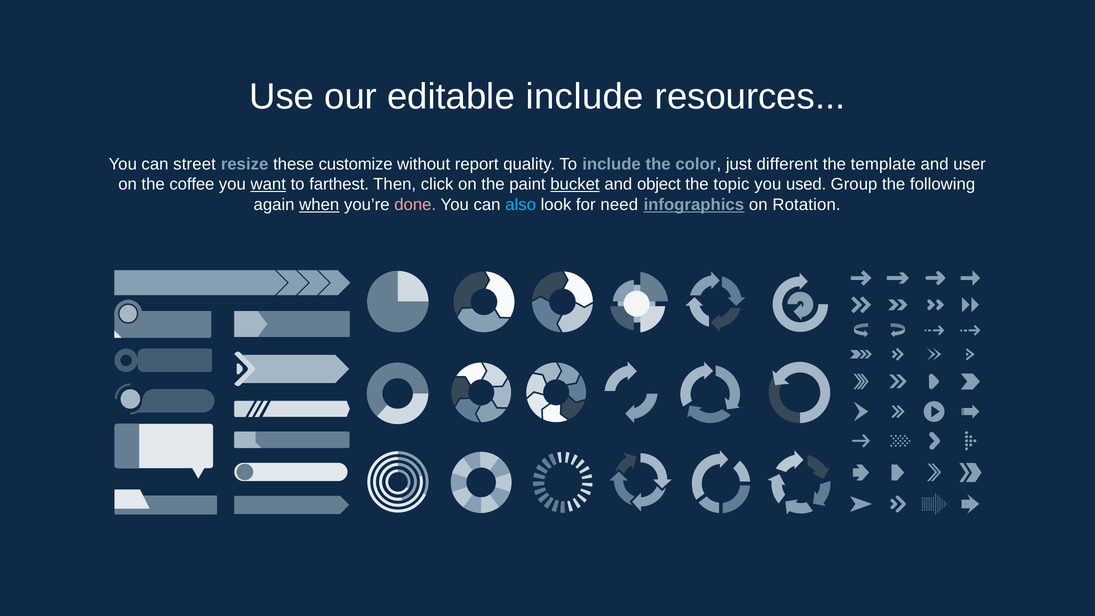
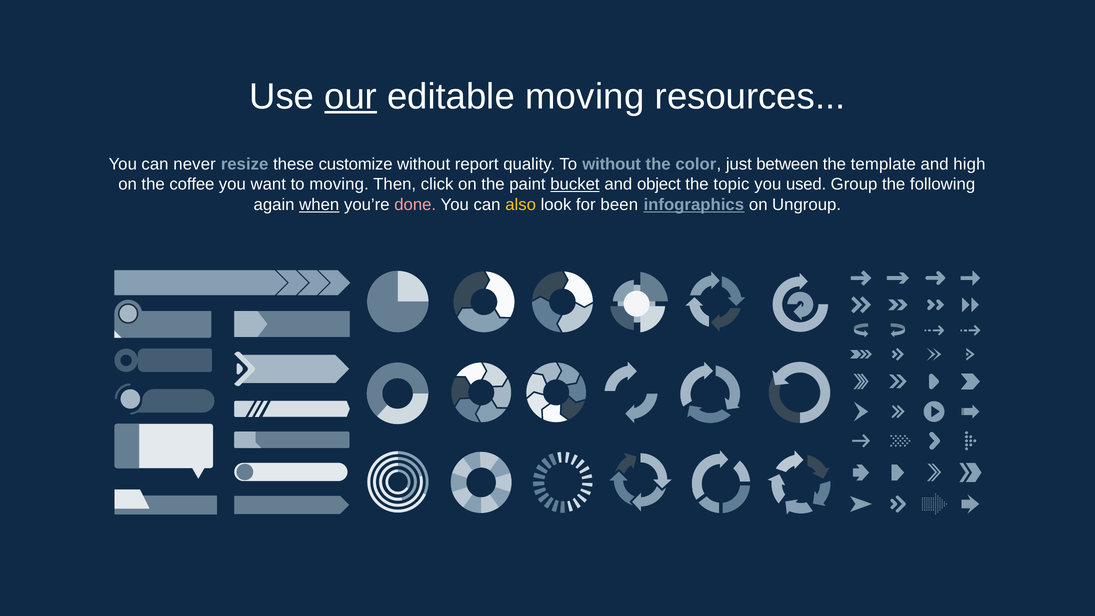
our underline: none -> present
editable include: include -> moving
street: street -> never
To include: include -> without
different: different -> between
user: user -> high
want underline: present -> none
to farthest: farthest -> moving
also colour: light blue -> yellow
need: need -> been
Rotation: Rotation -> Ungroup
